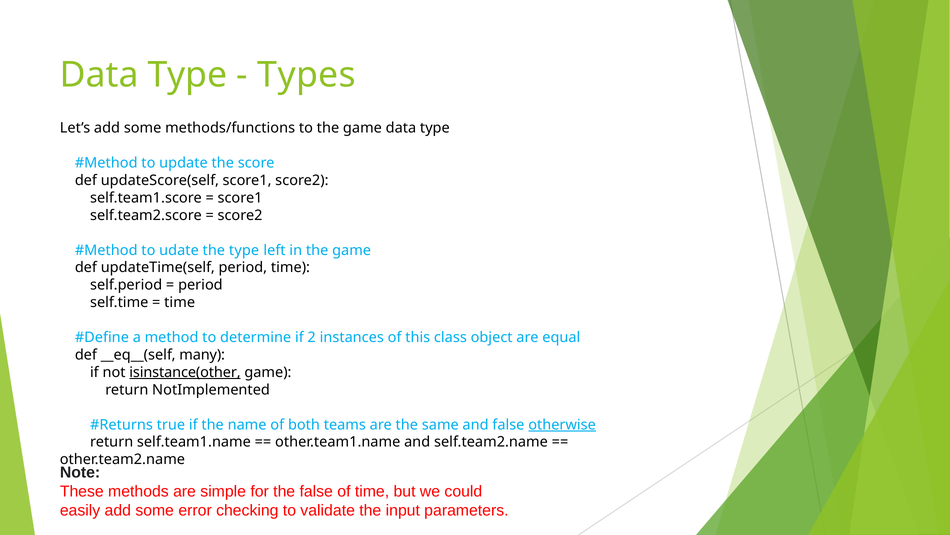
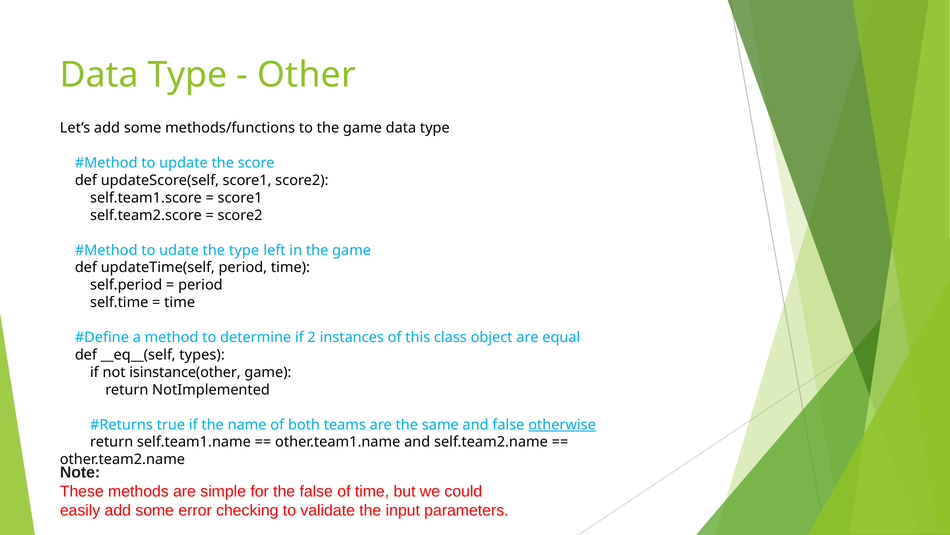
Types: Types -> Other
many: many -> types
isinstance(other underline: present -> none
